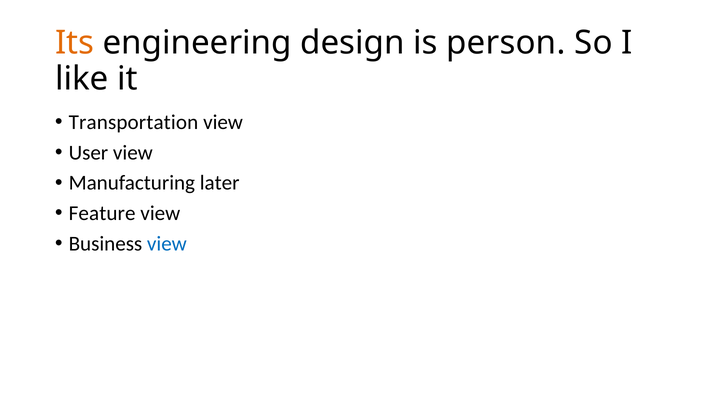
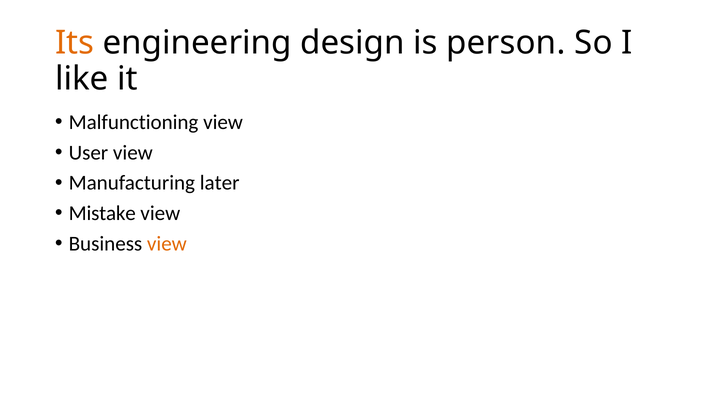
Transportation: Transportation -> Malfunctioning
Feature: Feature -> Mistake
view at (167, 243) colour: blue -> orange
